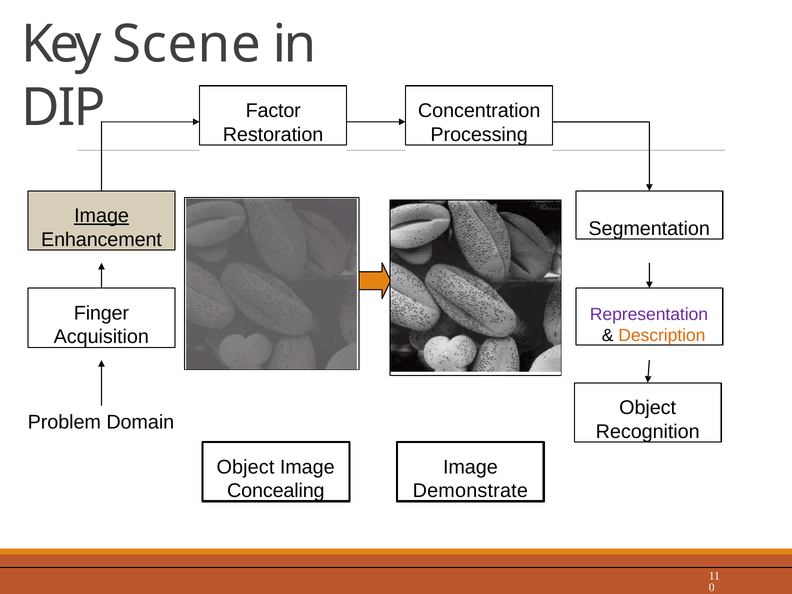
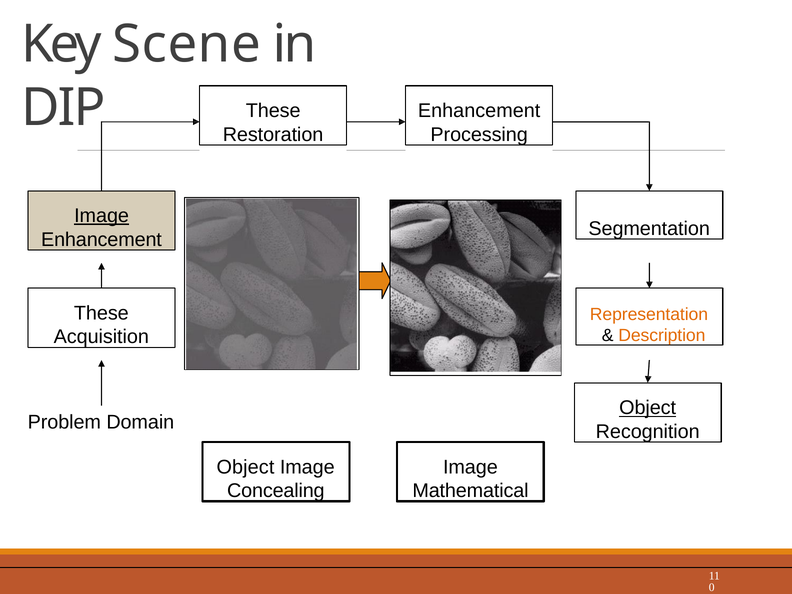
Factor at (273, 111): Factor -> These
Concentration at (479, 111): Concentration -> Enhancement
Finger at (101, 313): Finger -> These
Representation colour: purple -> orange
Object at (648, 408) underline: none -> present
Demonstrate: Demonstrate -> Mathematical
